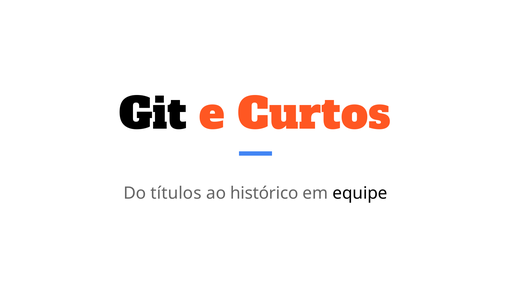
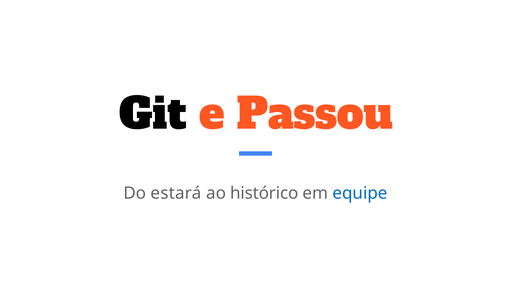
Curtos: Curtos -> Passou
títulos: títulos -> estará
equipe colour: black -> blue
